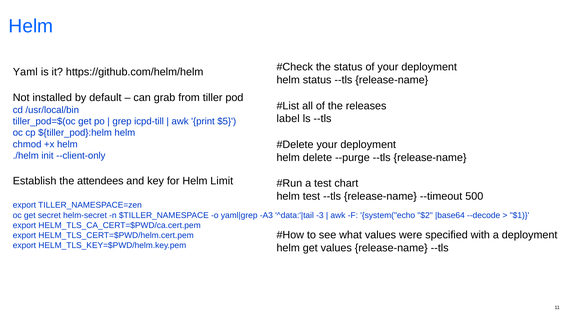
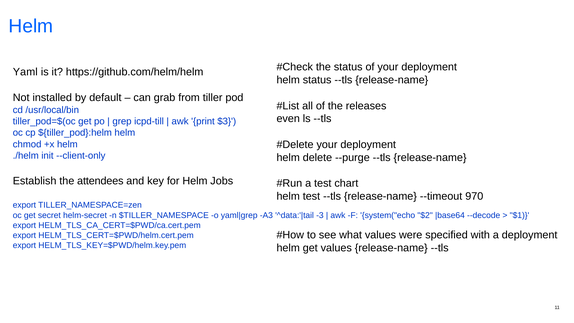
label: label -> even
$5: $5 -> $3
Limit: Limit -> Jobs
500: 500 -> 970
